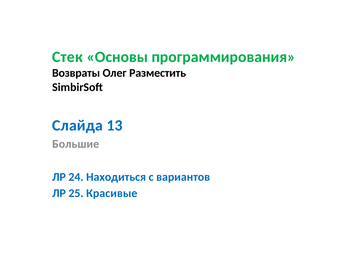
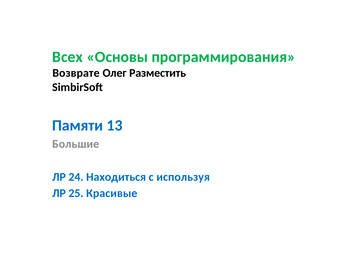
Стек: Стек -> Всех
Возвраты: Возвраты -> Возврате
Слайда: Слайда -> Памяти
вариантов: вариантов -> используя
